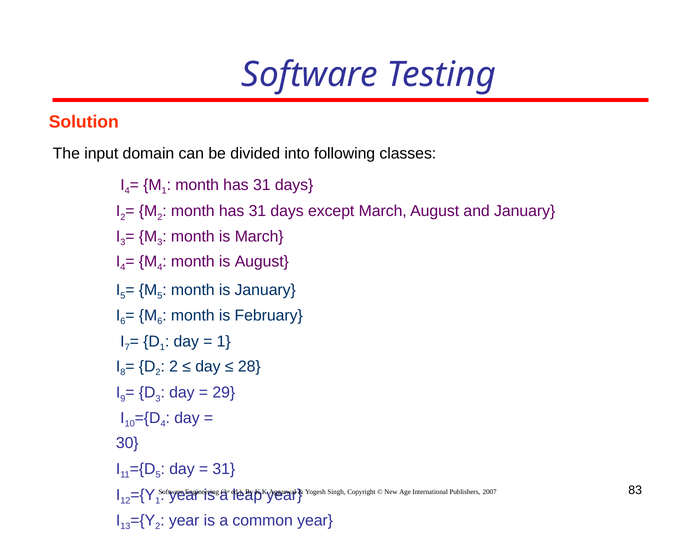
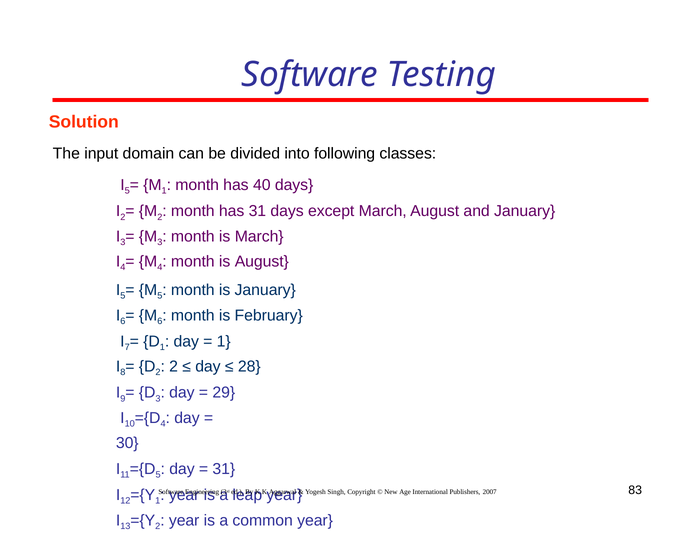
4 at (127, 191): 4 -> 5
31 at (262, 185): 31 -> 40
